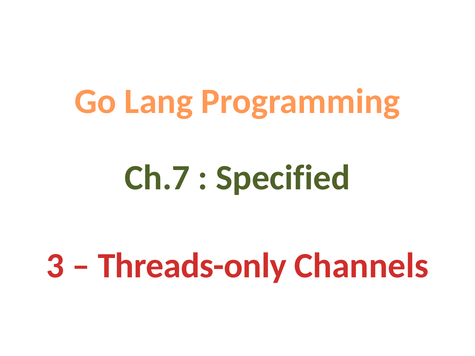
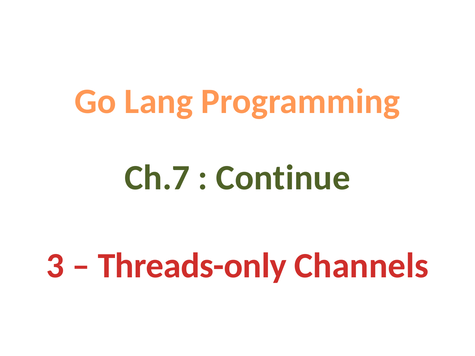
Specified: Specified -> Continue
